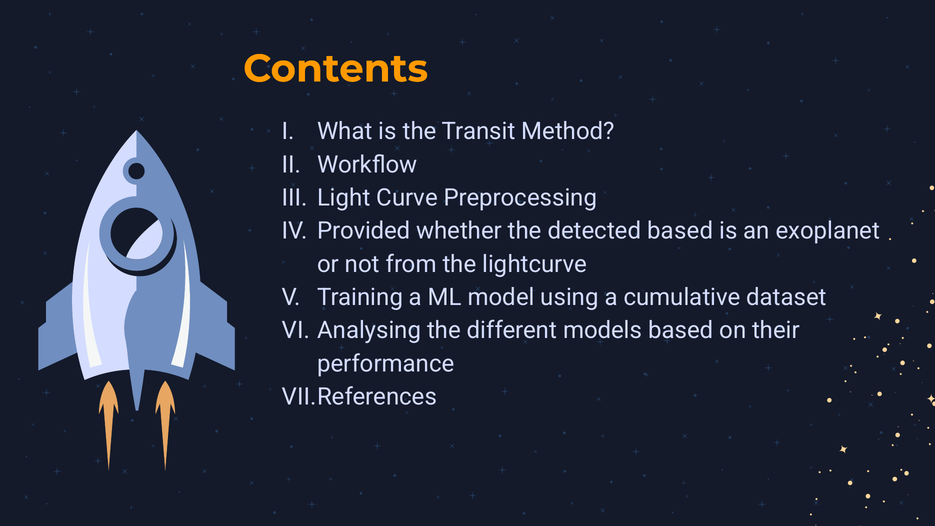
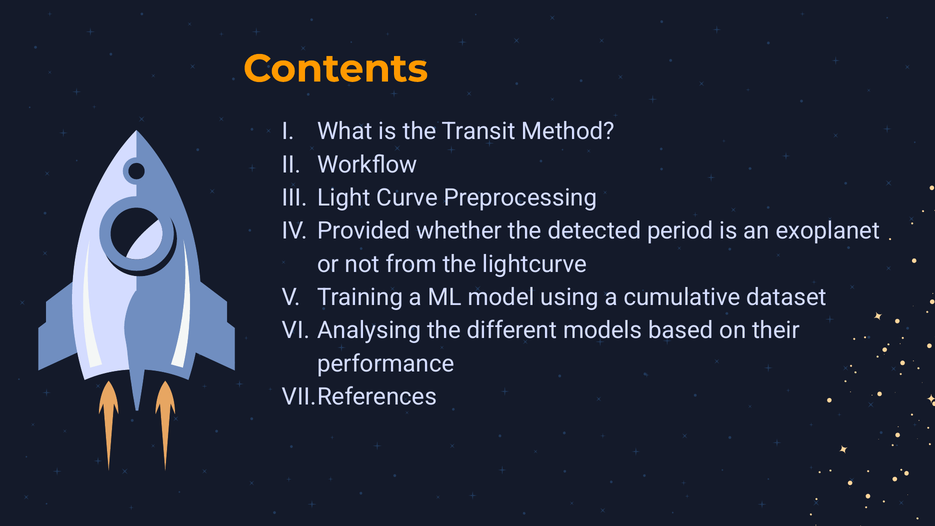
detected based: based -> period
